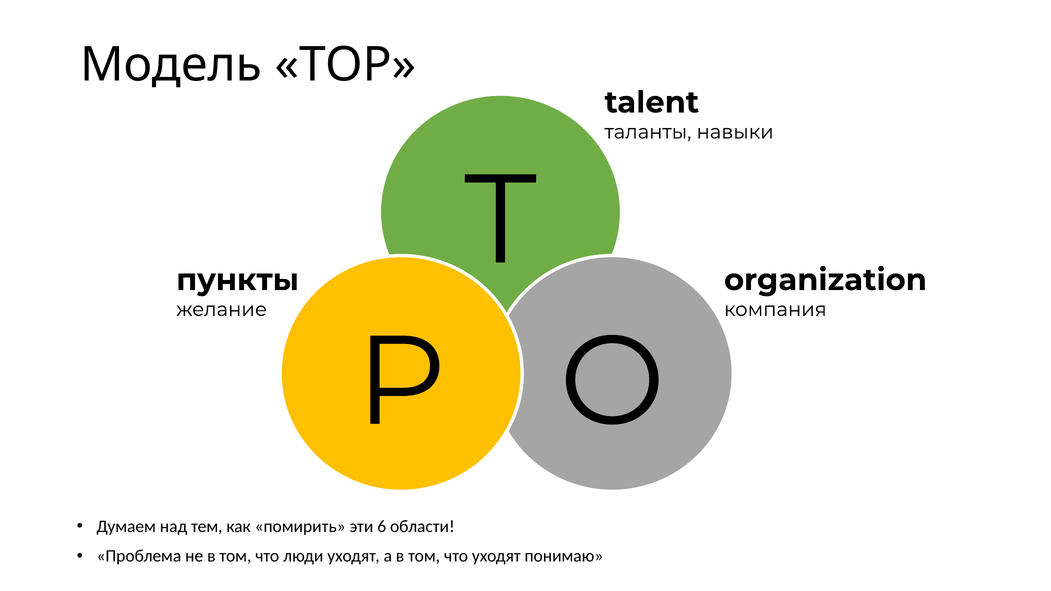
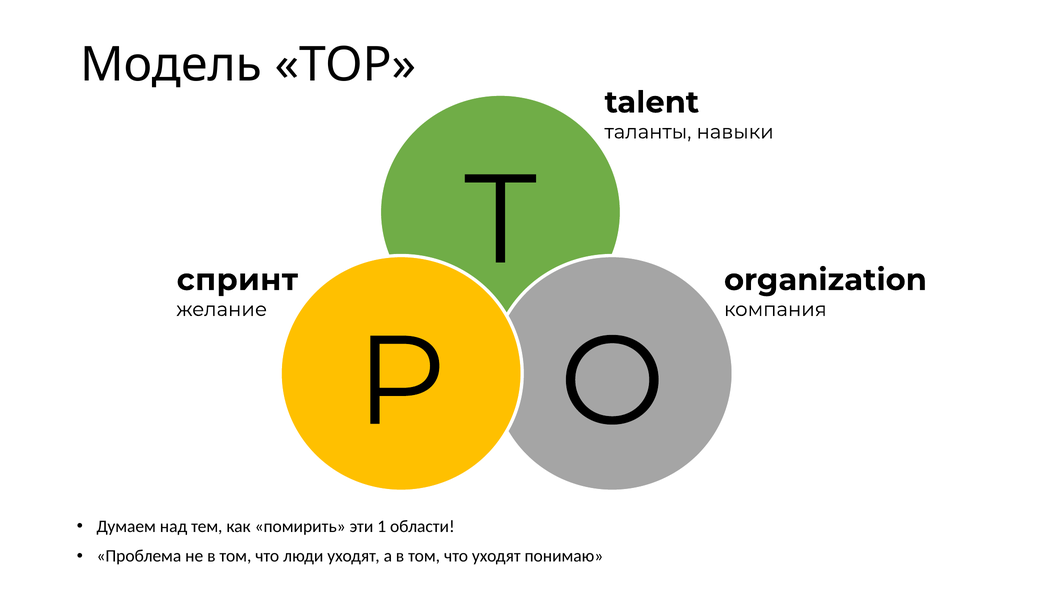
пункты: пункты -> спринт
6: 6 -> 1
